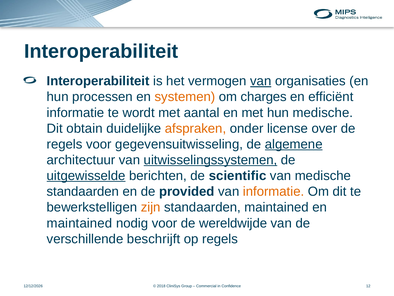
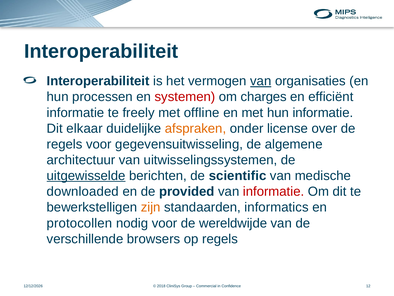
systemen colour: orange -> red
wordt: wordt -> freely
aantal: aantal -> offline
hun medische: medische -> informatie
obtain: obtain -> elkaar
algemene underline: present -> none
uitwisselingssystemen underline: present -> none
standaarden at (83, 191): standaarden -> downloaded
informatie at (274, 191) colour: orange -> red
standaarden maintained: maintained -> informatics
maintained at (79, 223): maintained -> protocollen
beschrijft: beschrijft -> browsers
